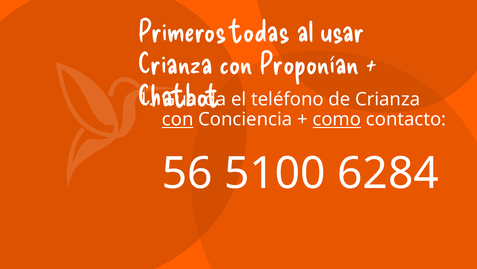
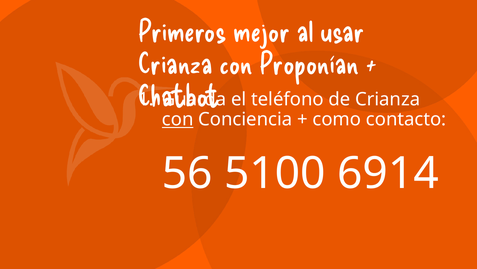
todas: todas -> mejor
como underline: present -> none
6284: 6284 -> 6914
